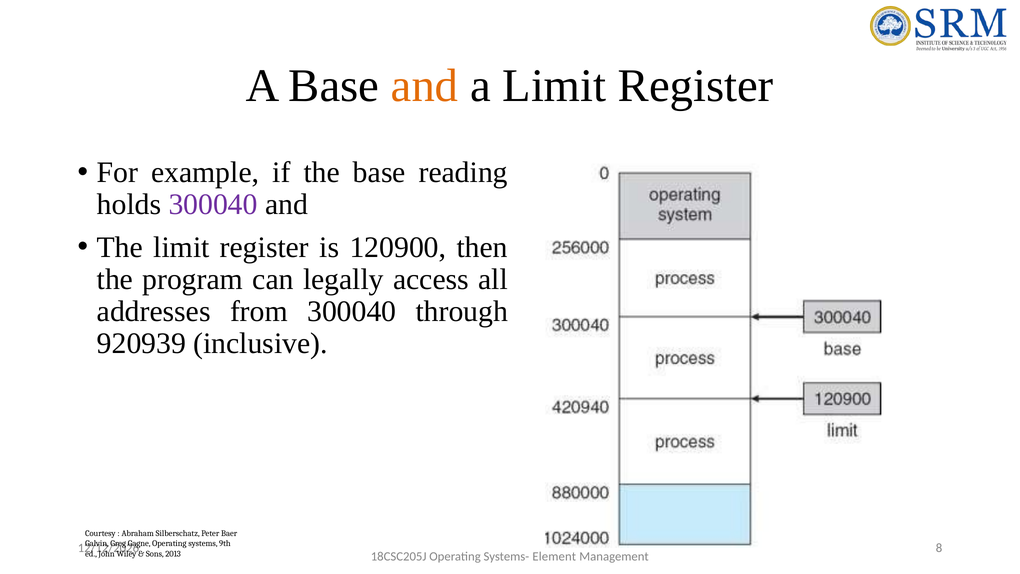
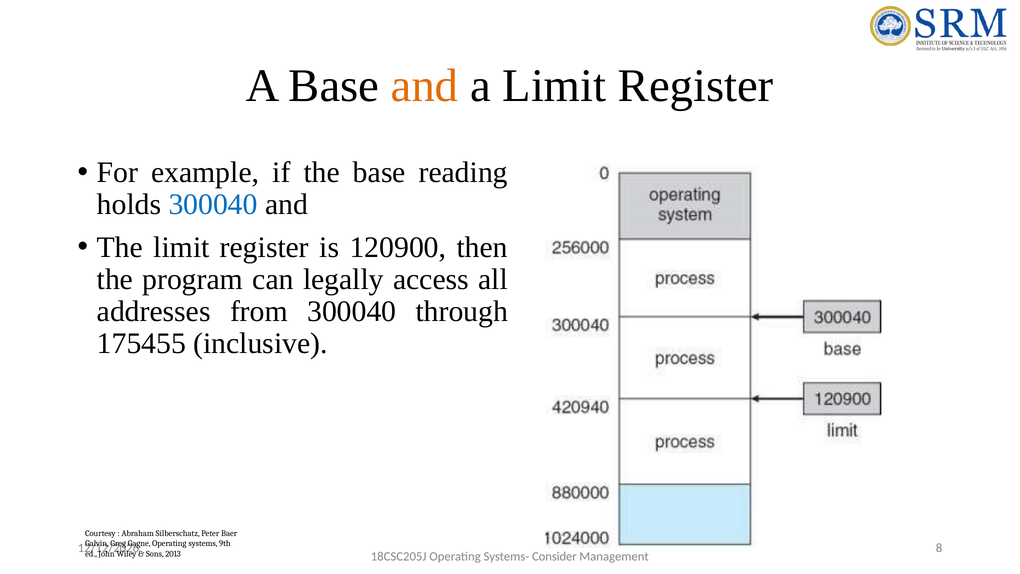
300040 at (213, 204) colour: purple -> blue
920939: 920939 -> 175455
Element: Element -> Consider
